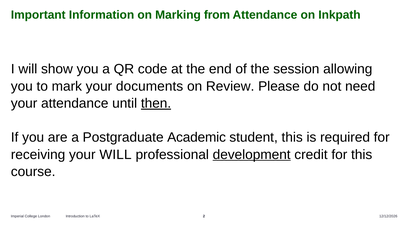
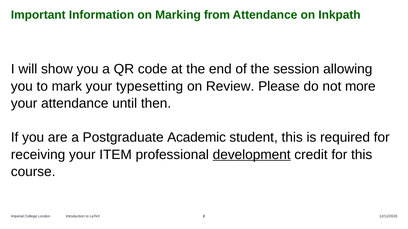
documents: documents -> typesetting
need: need -> more
then underline: present -> none
your WILL: WILL -> ITEM
